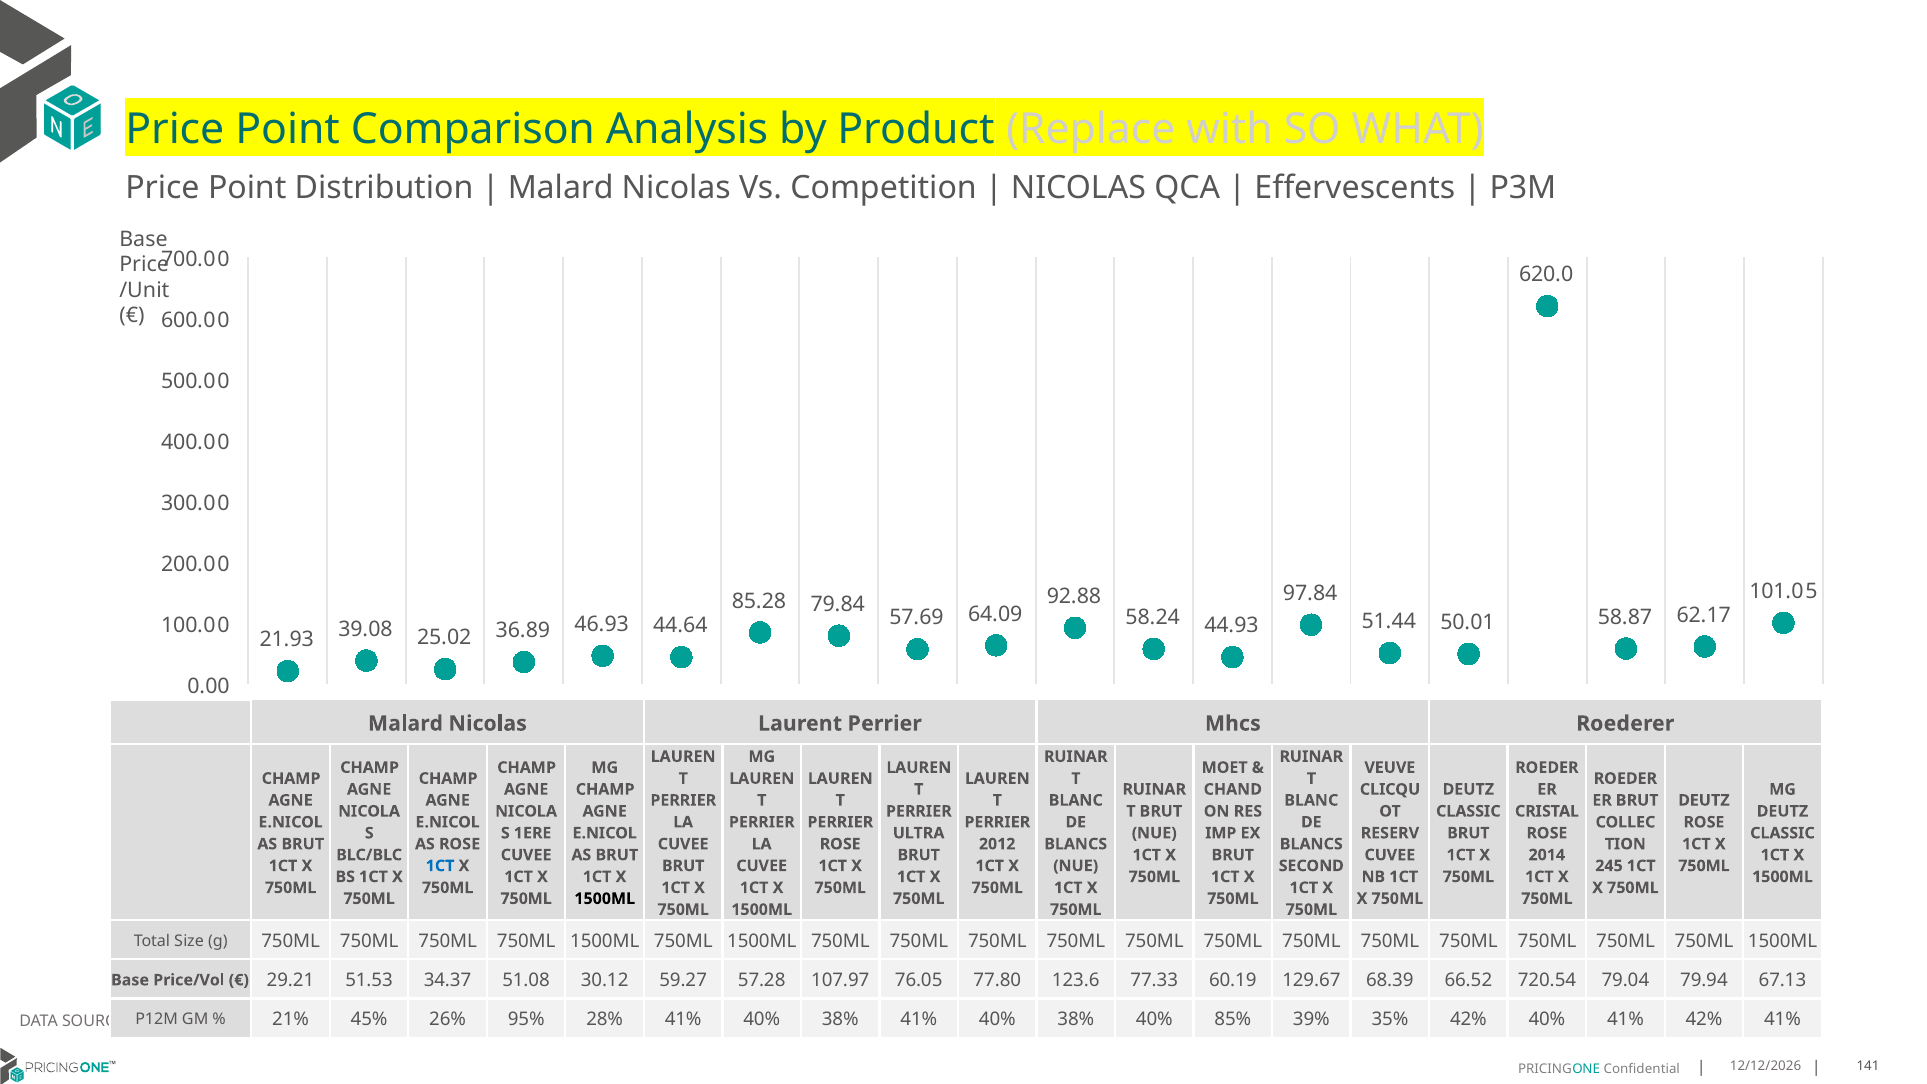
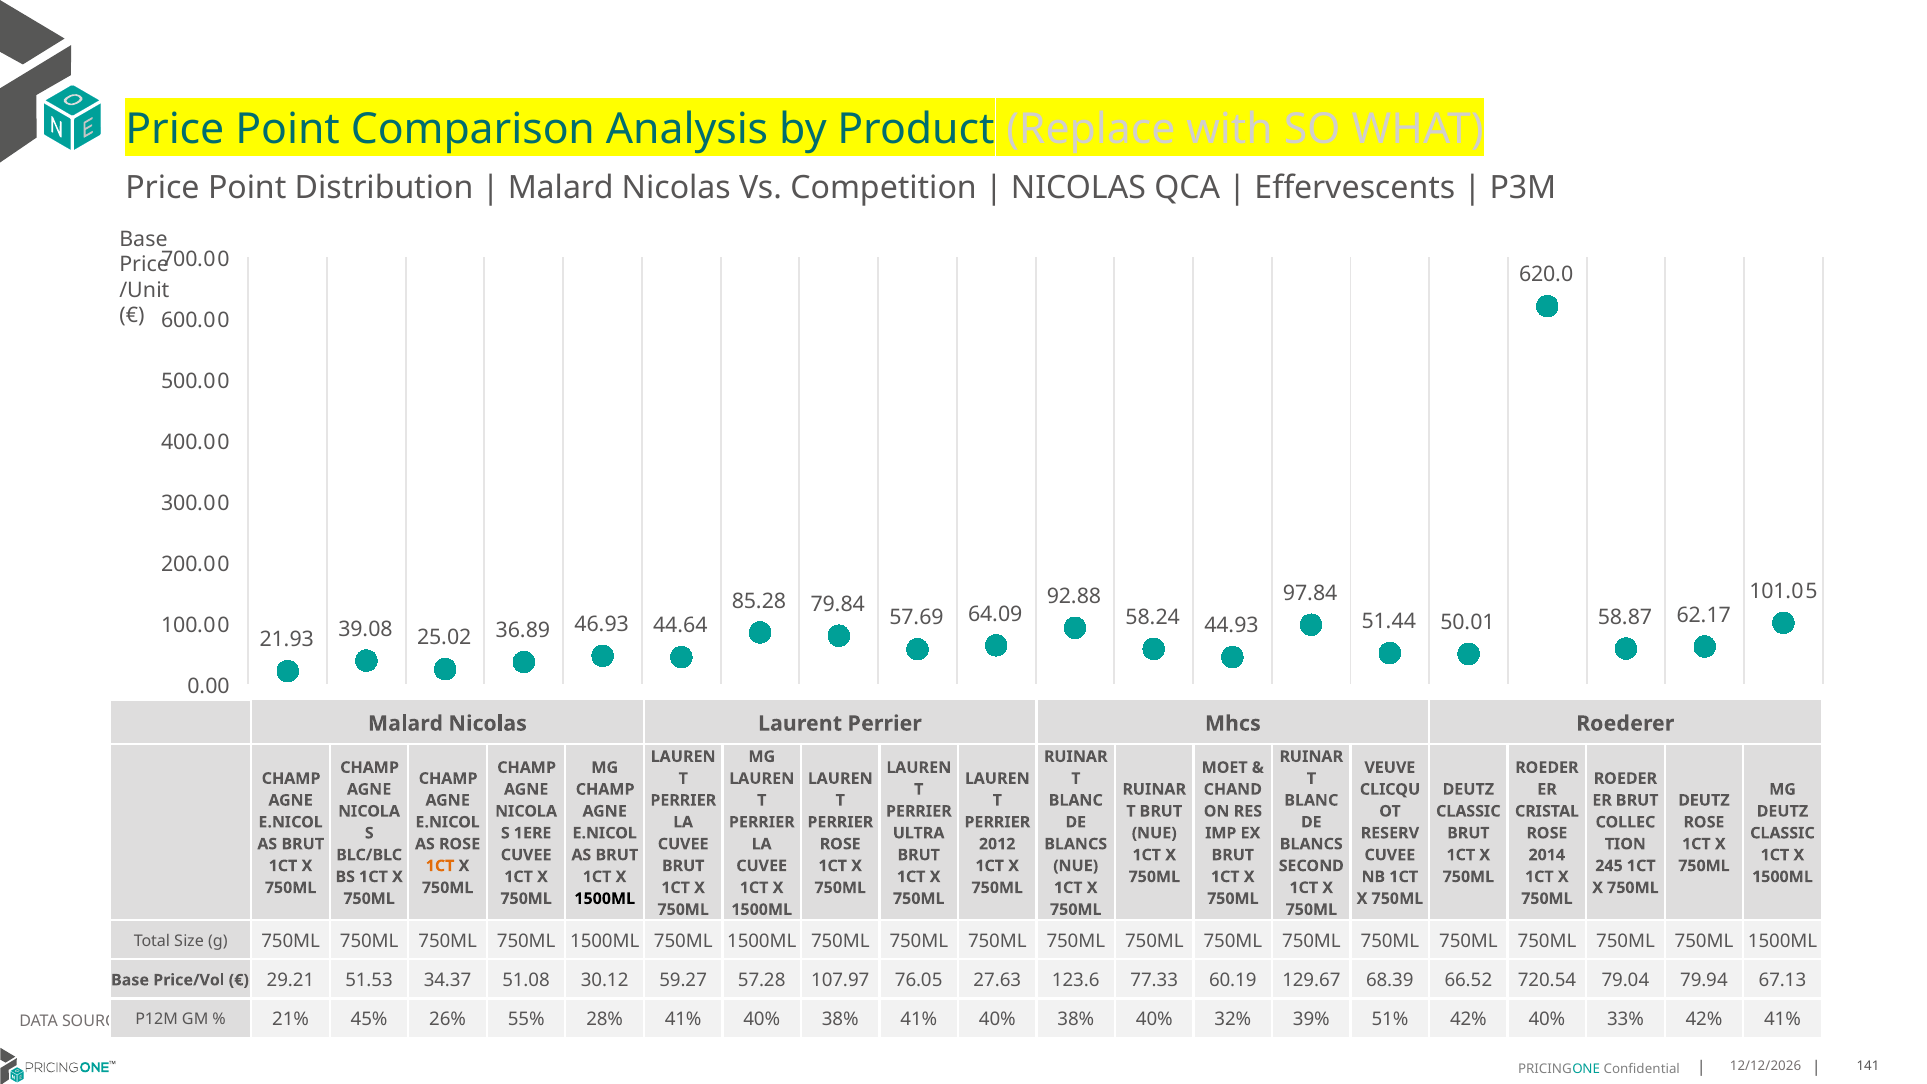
1CT at (440, 866) colour: blue -> orange
77.80: 77.80 -> 27.63
95%: 95% -> 55%
85%: 85% -> 32%
35%: 35% -> 51%
40% 41%: 41% -> 33%
